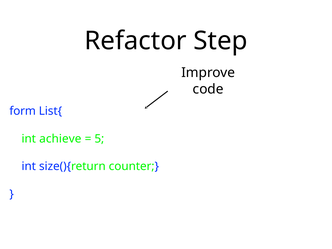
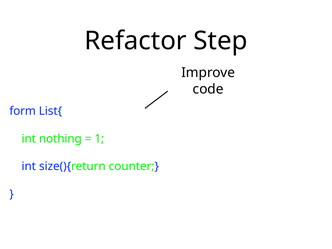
achieve: achieve -> nothing
5: 5 -> 1
